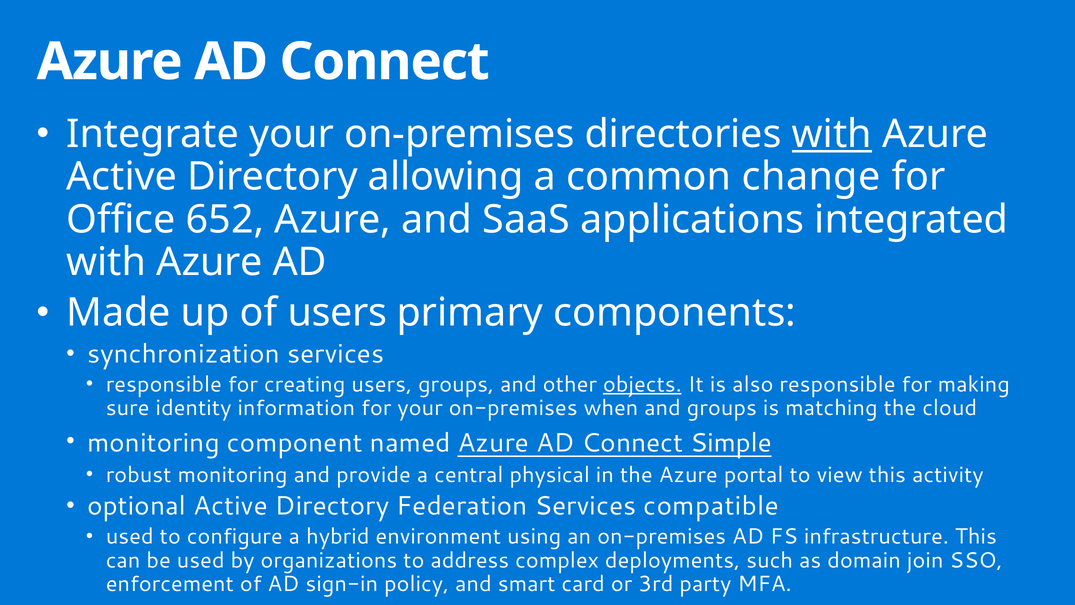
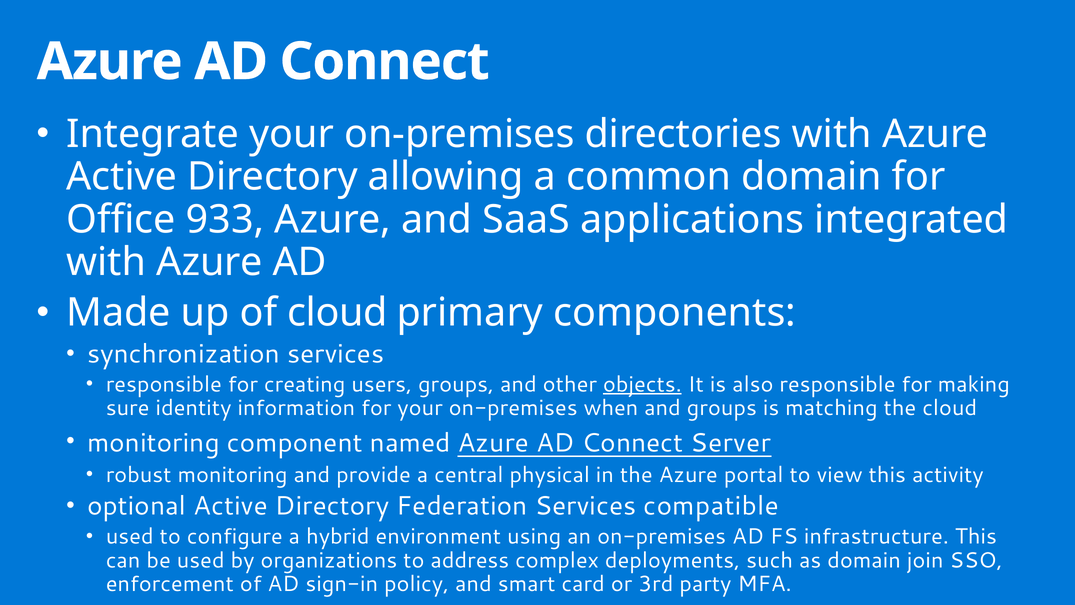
with at (832, 134) underline: present -> none
common change: change -> domain
652: 652 -> 933
of users: users -> cloud
Simple: Simple -> Server
